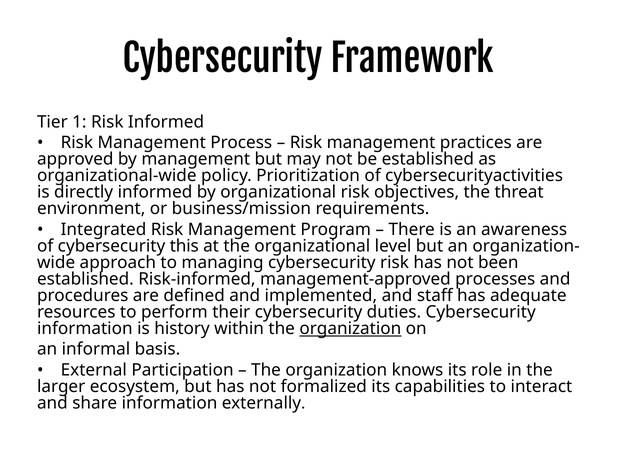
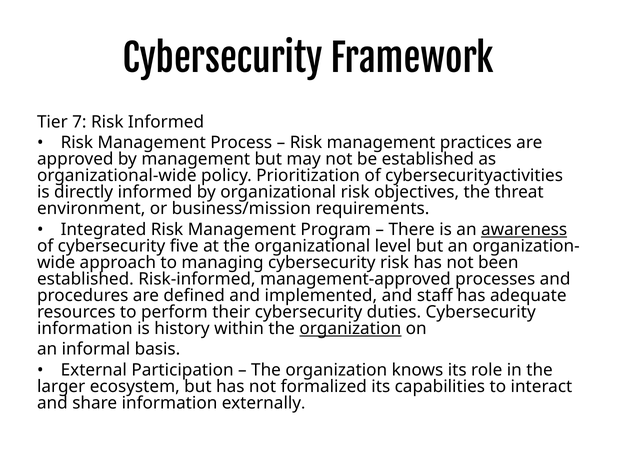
1: 1 -> 7
awareness underline: none -> present
this: this -> five
